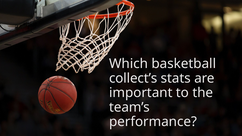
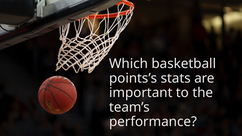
collect’s: collect’s -> points’s
